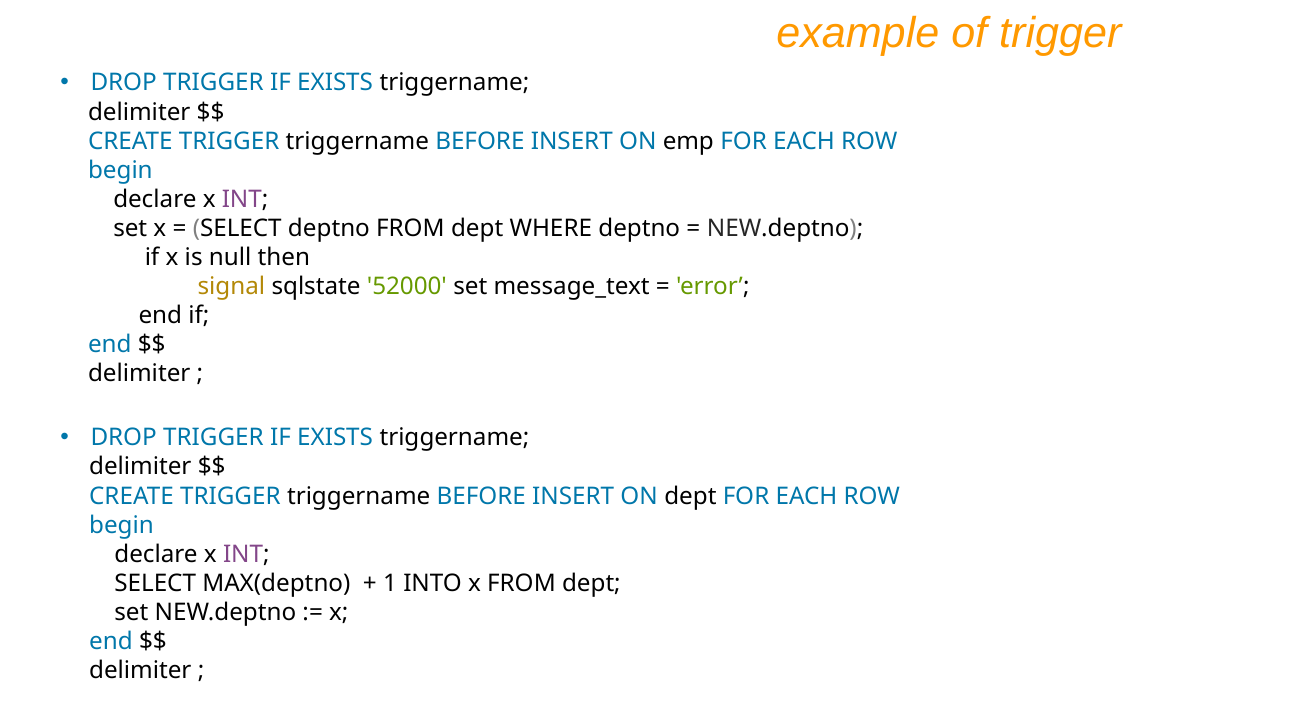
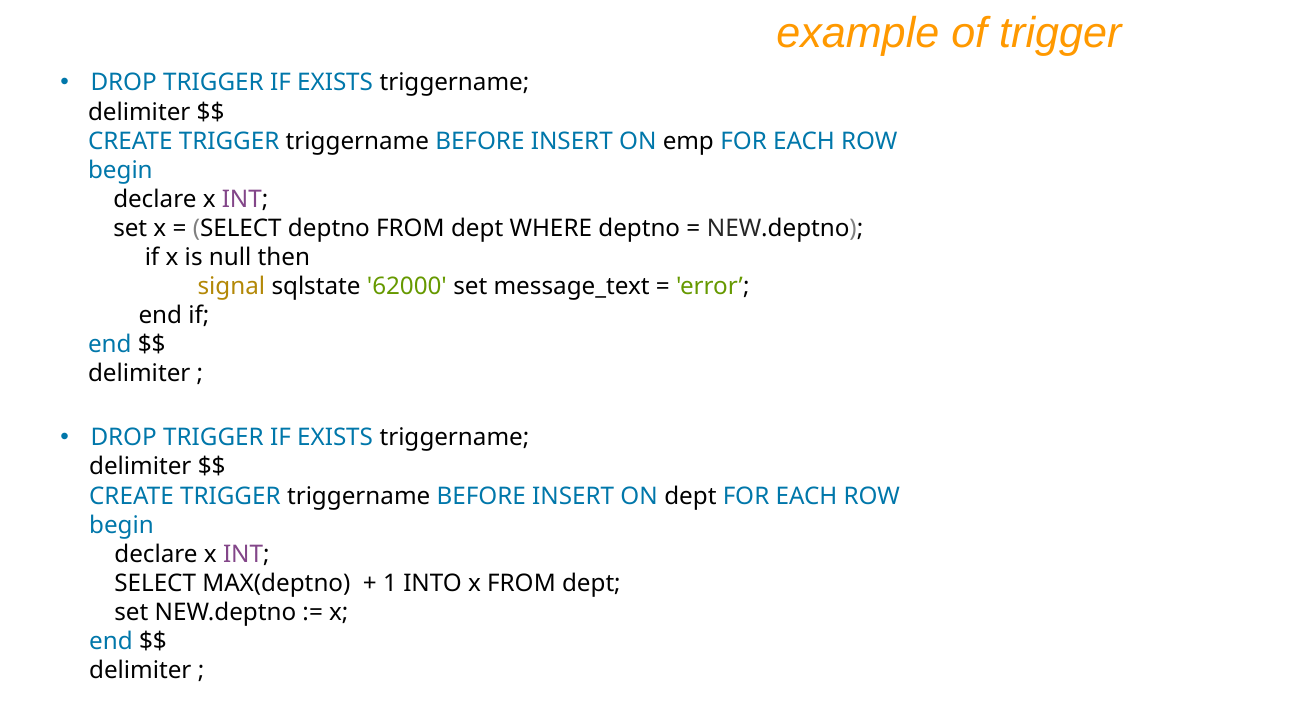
52000: 52000 -> 62000
